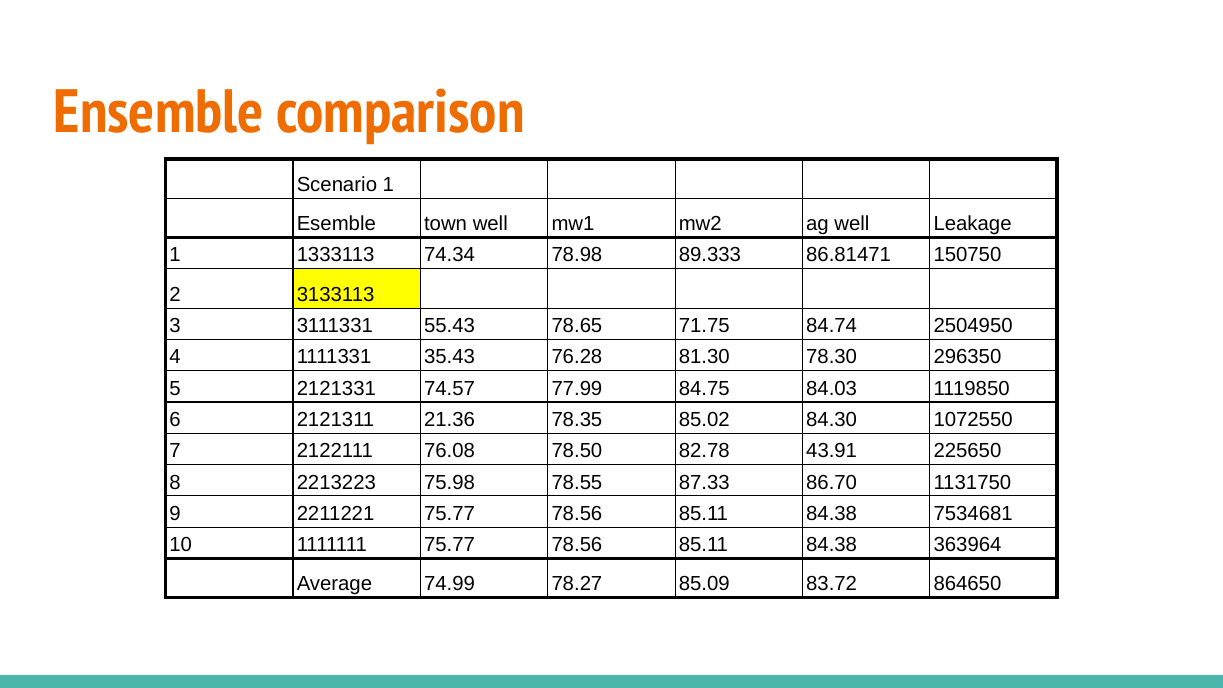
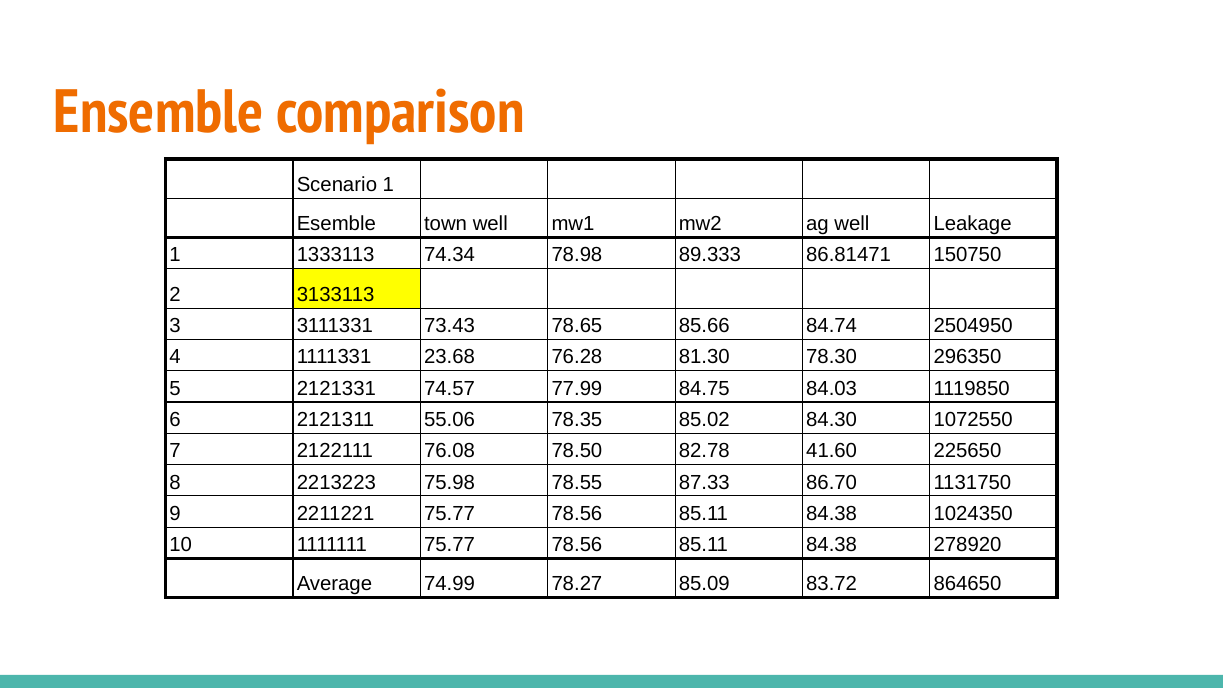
55.43: 55.43 -> 73.43
71.75: 71.75 -> 85.66
35.43: 35.43 -> 23.68
21.36: 21.36 -> 55.06
43.91: 43.91 -> 41.60
7534681: 7534681 -> 1024350
363964: 363964 -> 278920
